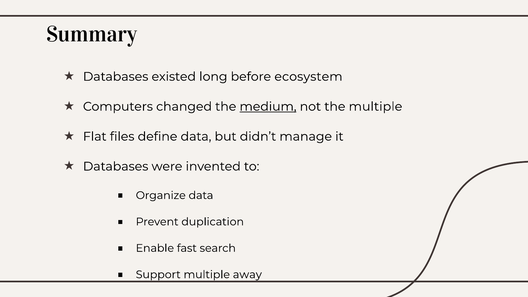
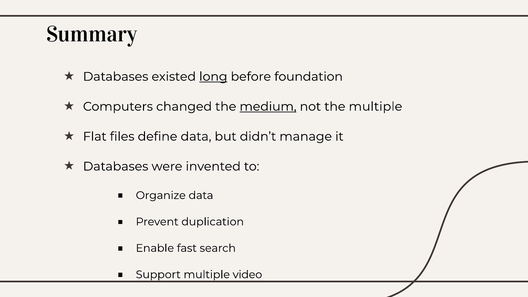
long underline: none -> present
ecosystem: ecosystem -> foundation
away: away -> video
